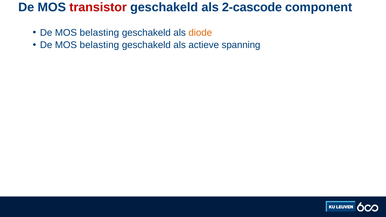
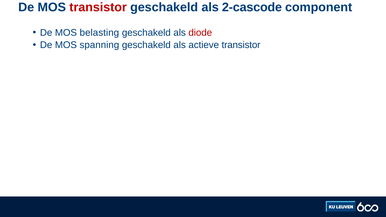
diode colour: orange -> red
belasting at (99, 45): belasting -> spanning
actieve spanning: spanning -> transistor
